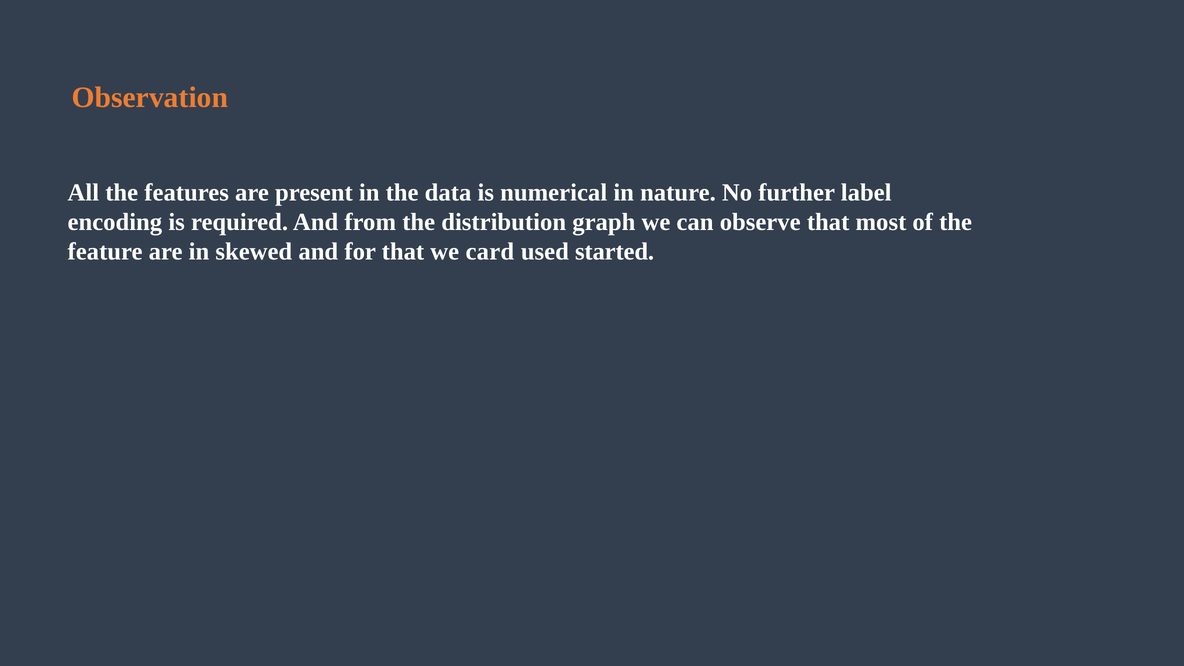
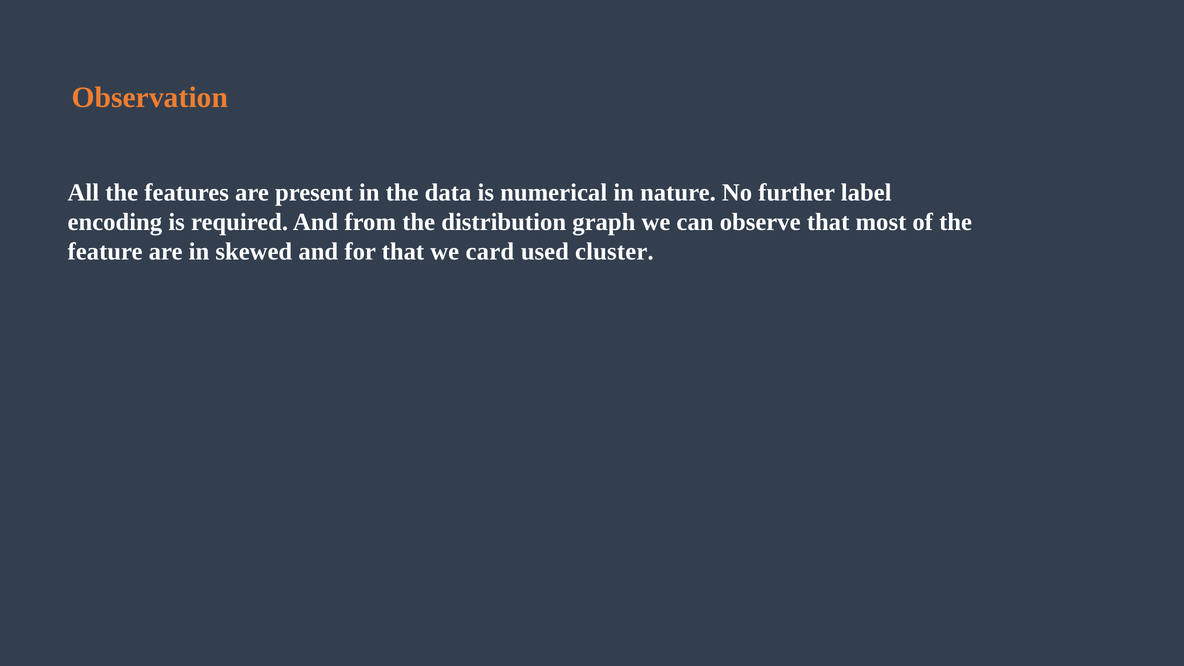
started: started -> cluster
